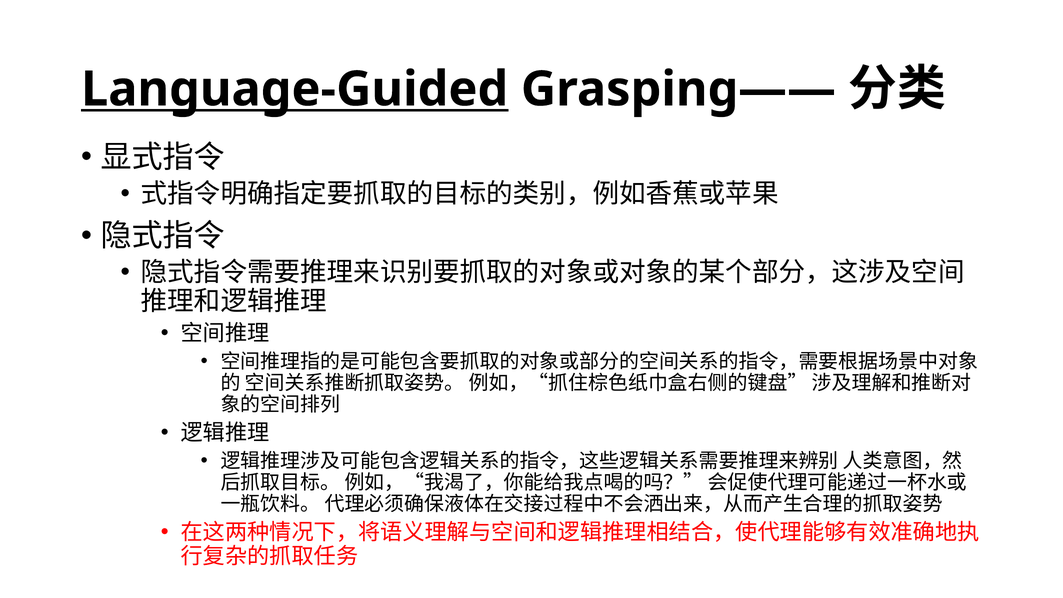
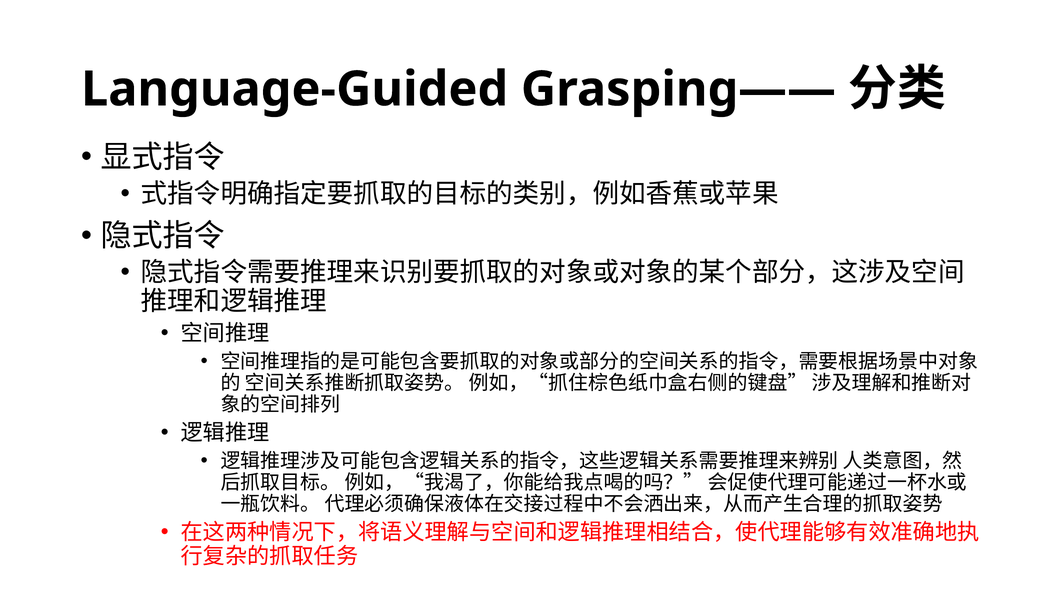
Language-Guided underline: present -> none
